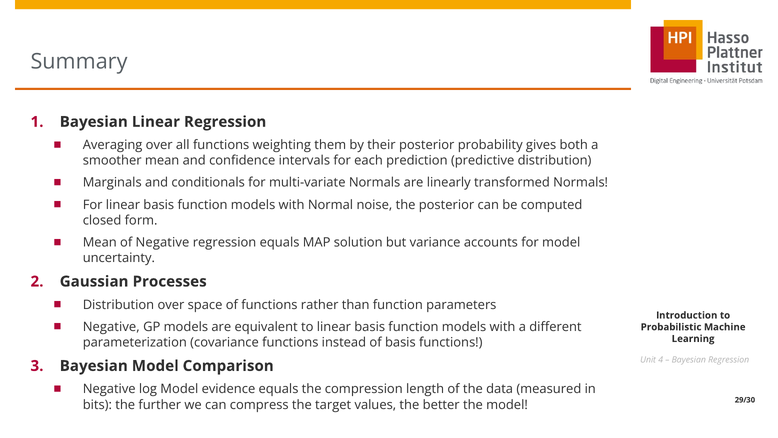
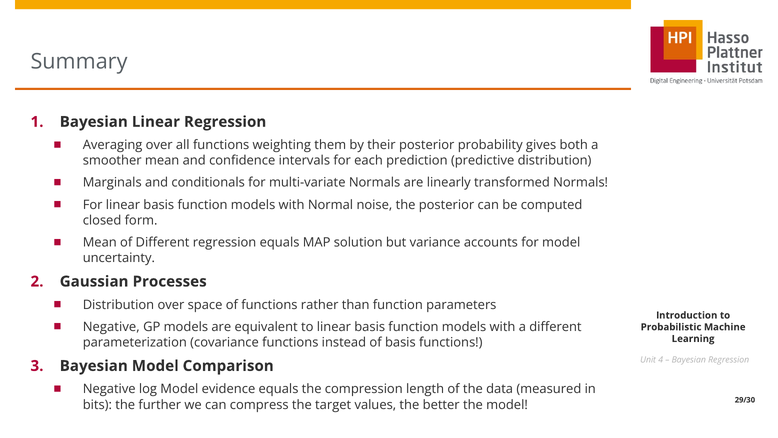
of Negative: Negative -> Different
